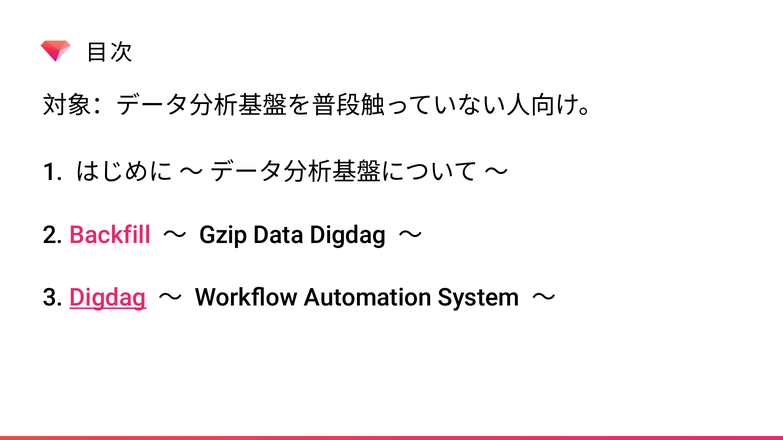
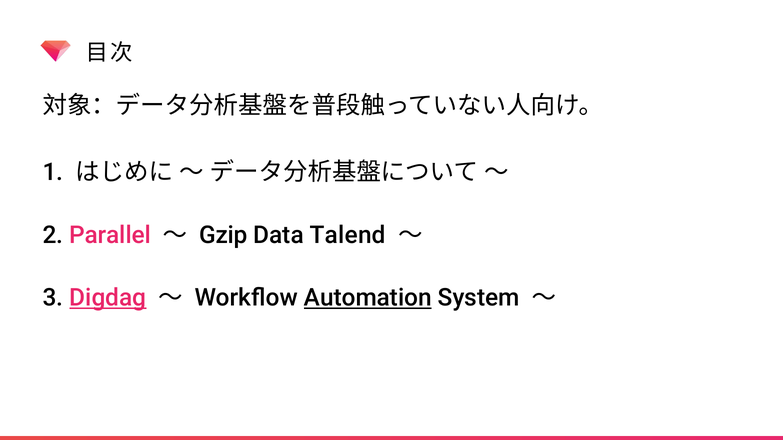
Backfill: Backfill -> Parallel
Data Digdag: Digdag -> Talend
Automation underline: none -> present
